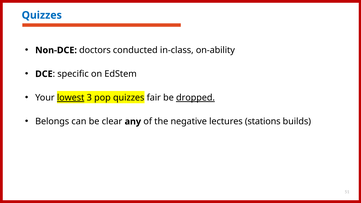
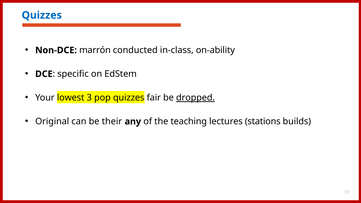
doctors: doctors -> marrón
lowest underline: present -> none
Belongs: Belongs -> Original
clear: clear -> their
negative: negative -> teaching
